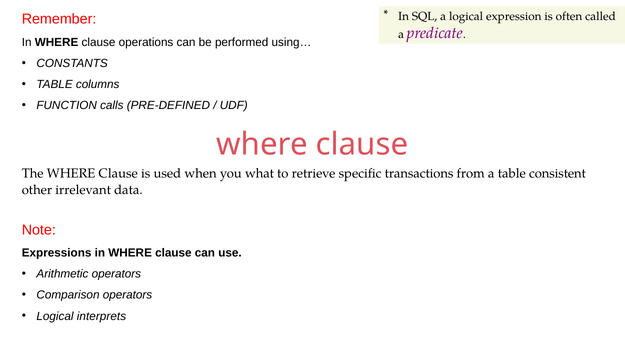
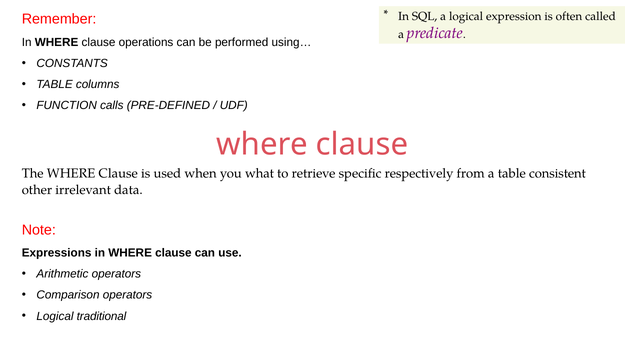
transactions: transactions -> respectively
interprets: interprets -> traditional
